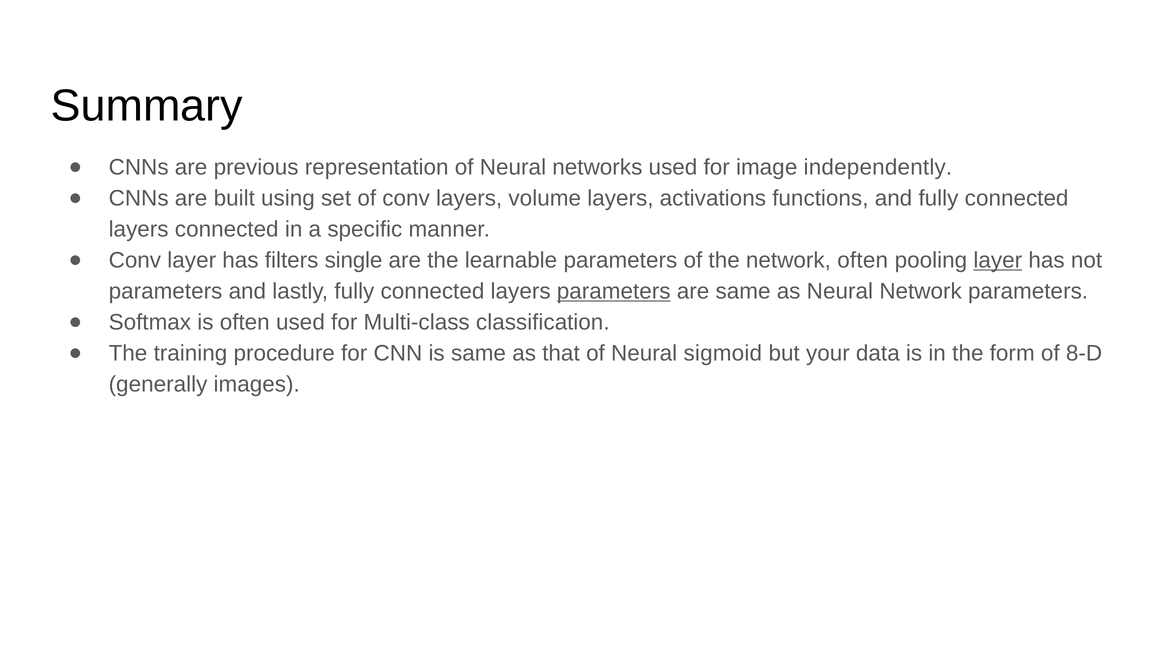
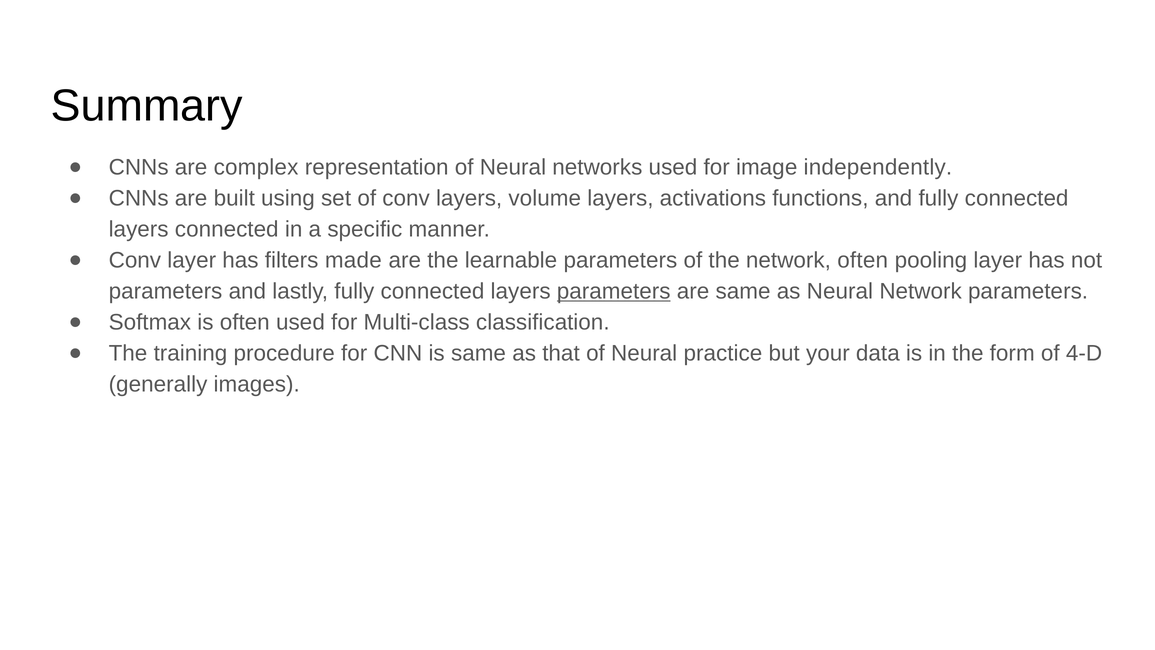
previous: previous -> complex
single: single -> made
layer at (998, 260) underline: present -> none
sigmoid: sigmoid -> practice
8-D: 8-D -> 4-D
